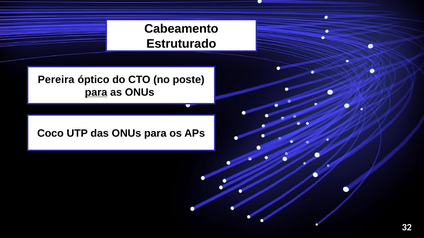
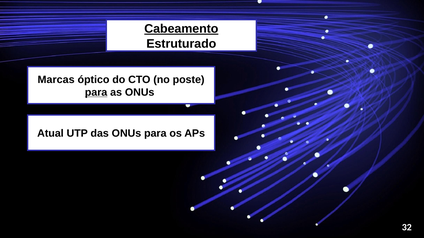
Cabeamento underline: none -> present
Pereira: Pereira -> Marcas
Coco: Coco -> Atual
